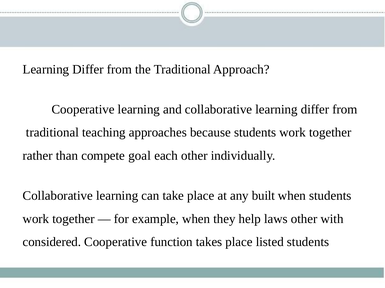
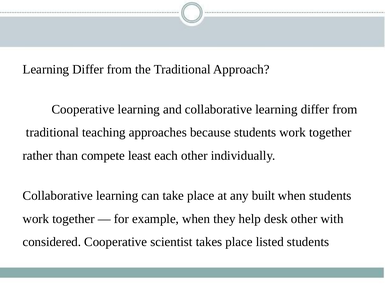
goal: goal -> least
laws: laws -> desk
function: function -> scientist
